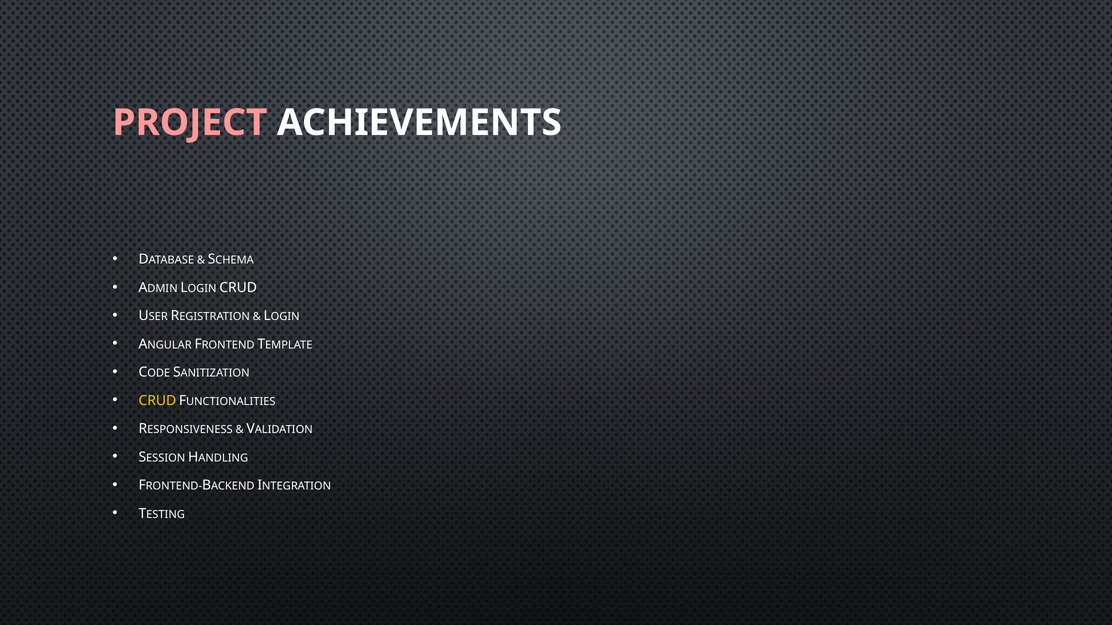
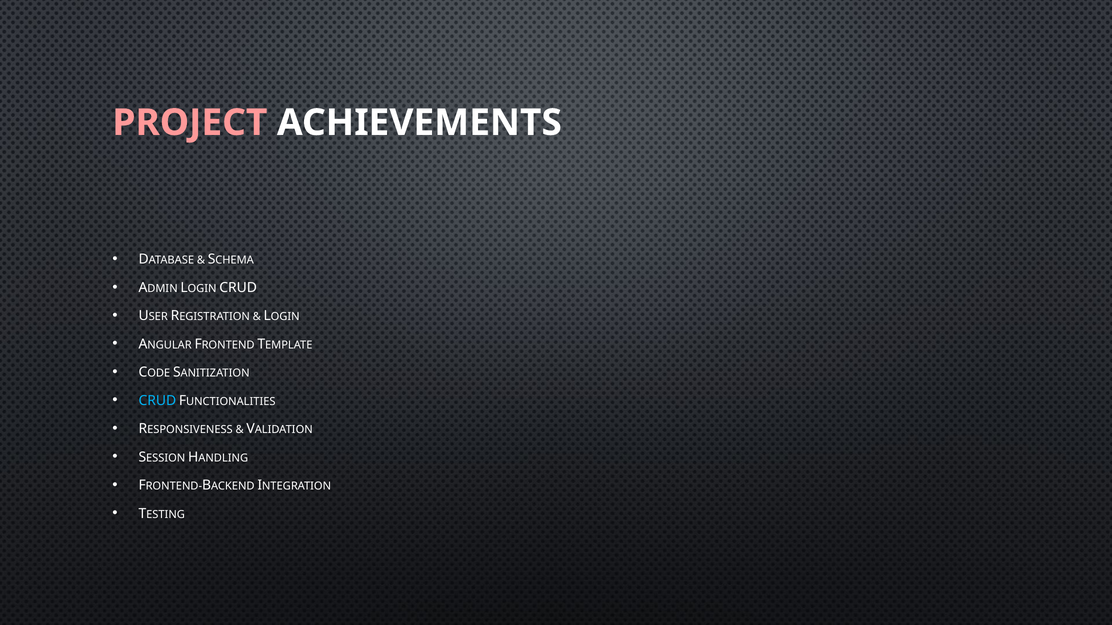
CRUD at (157, 401) colour: yellow -> light blue
